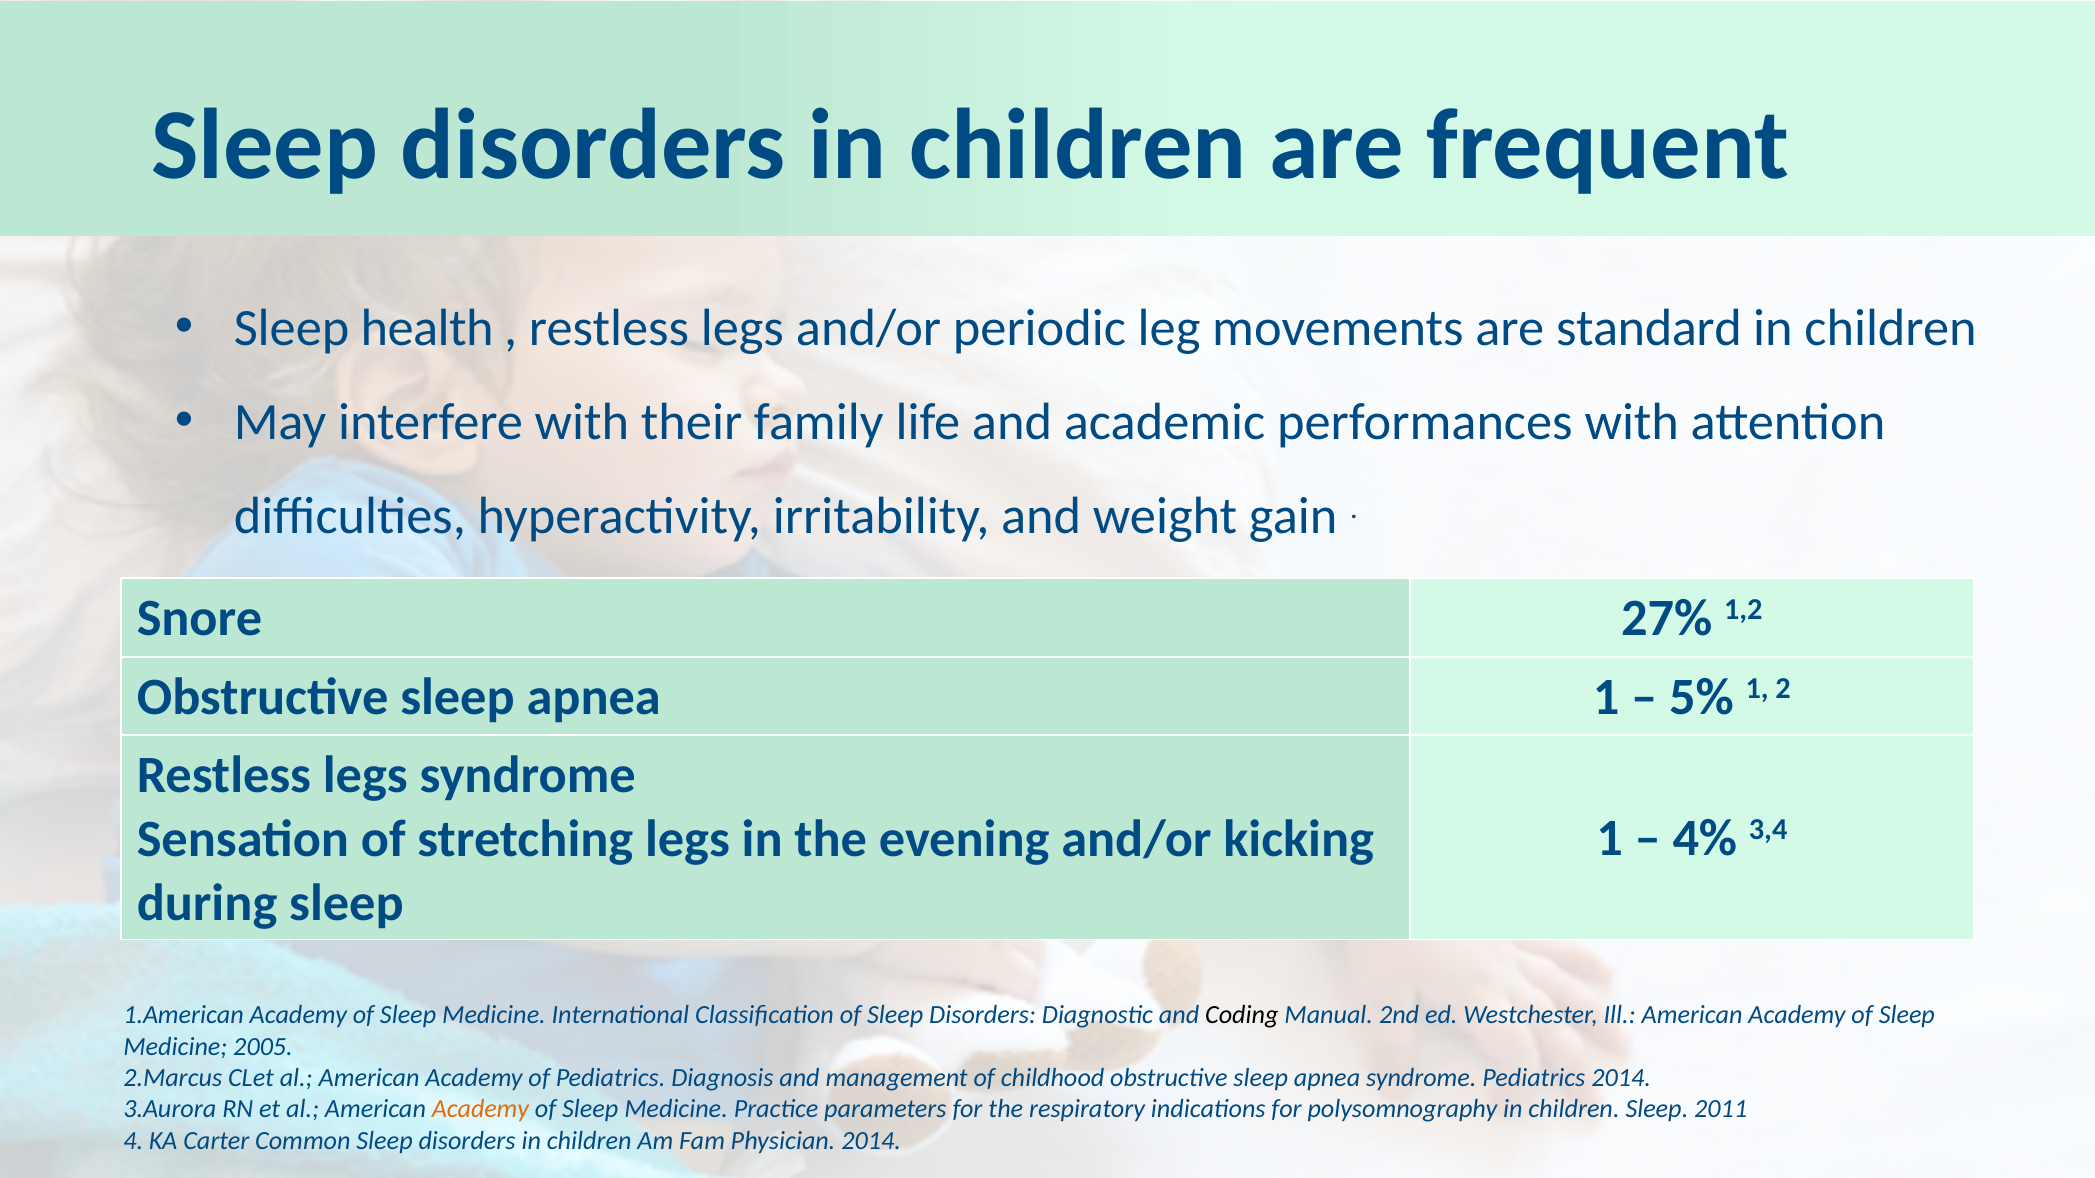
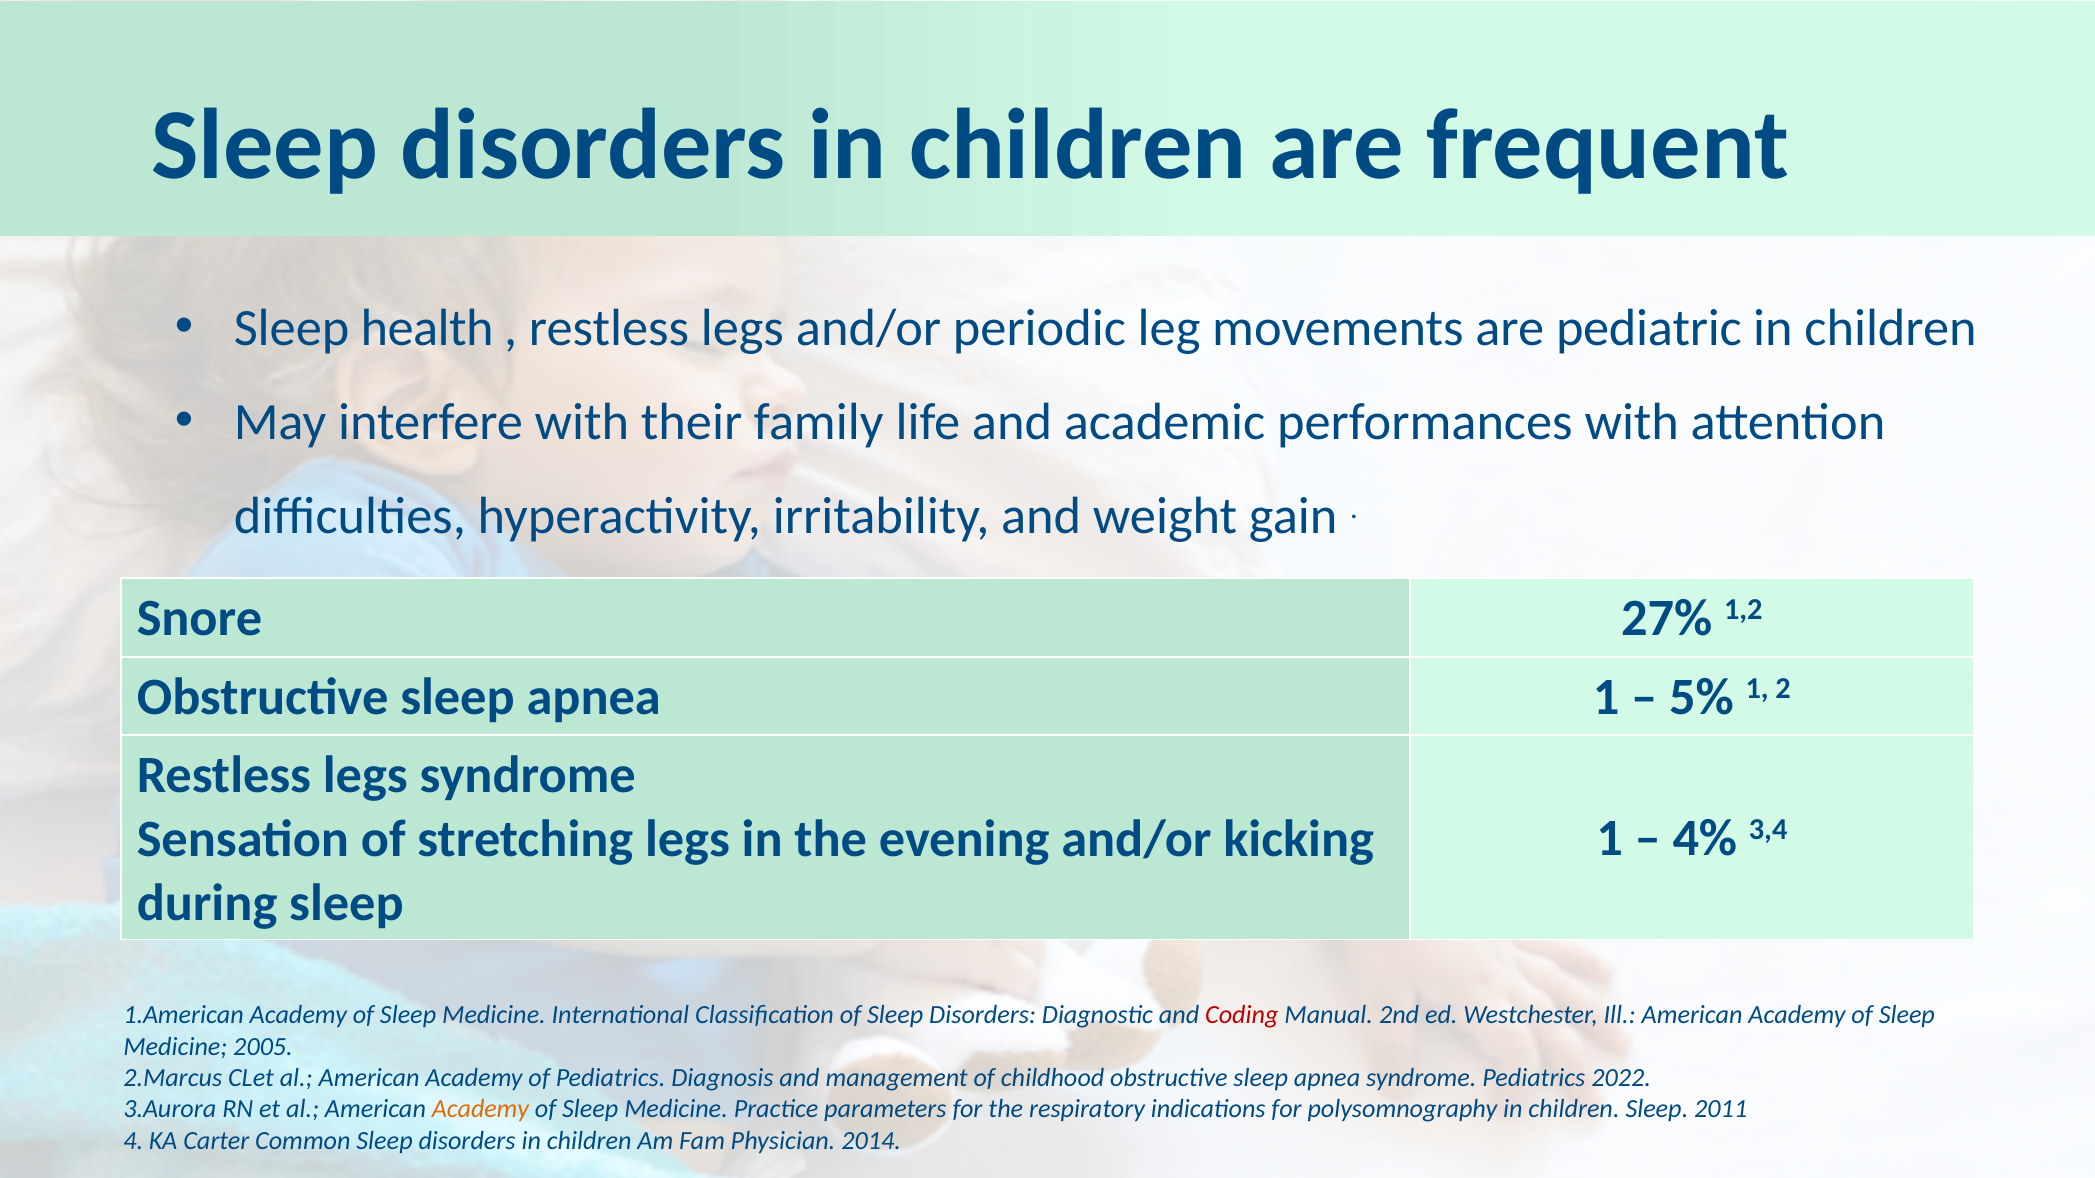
standard: standard -> pediatric
Coding colour: black -> red
Pediatrics 2014: 2014 -> 2022
